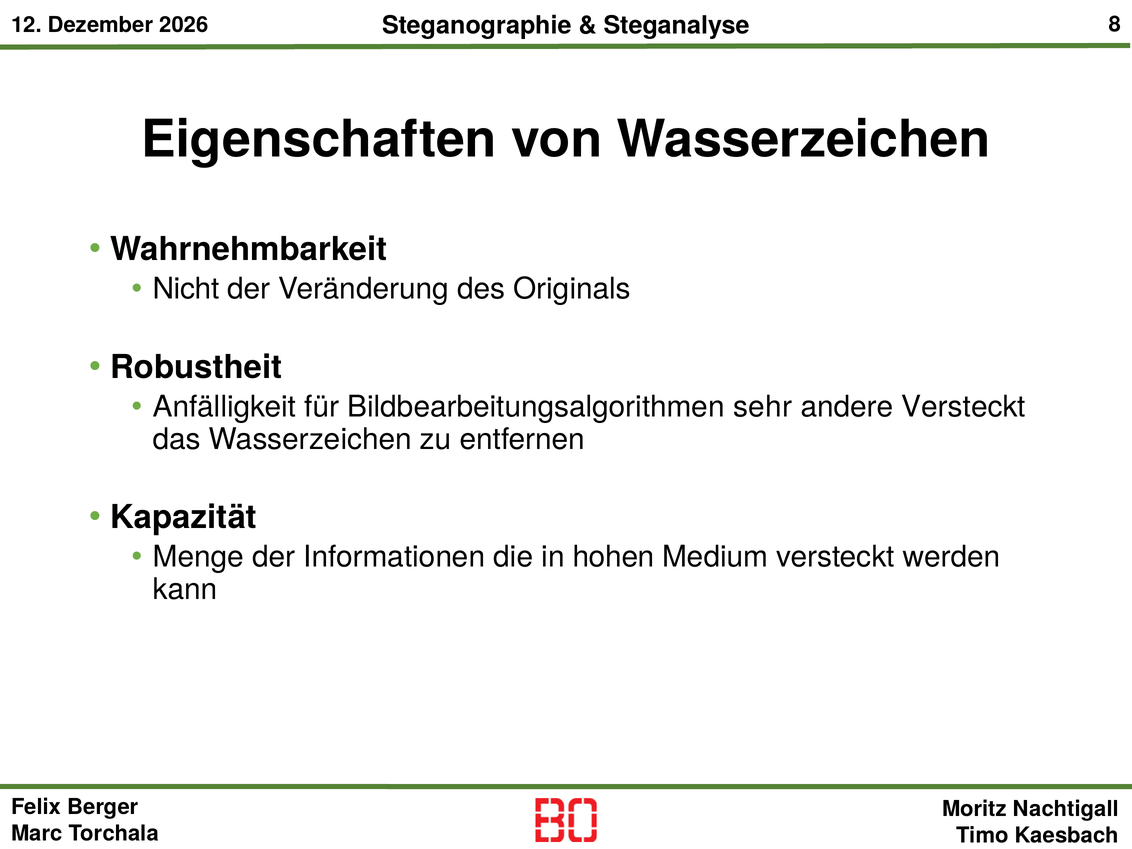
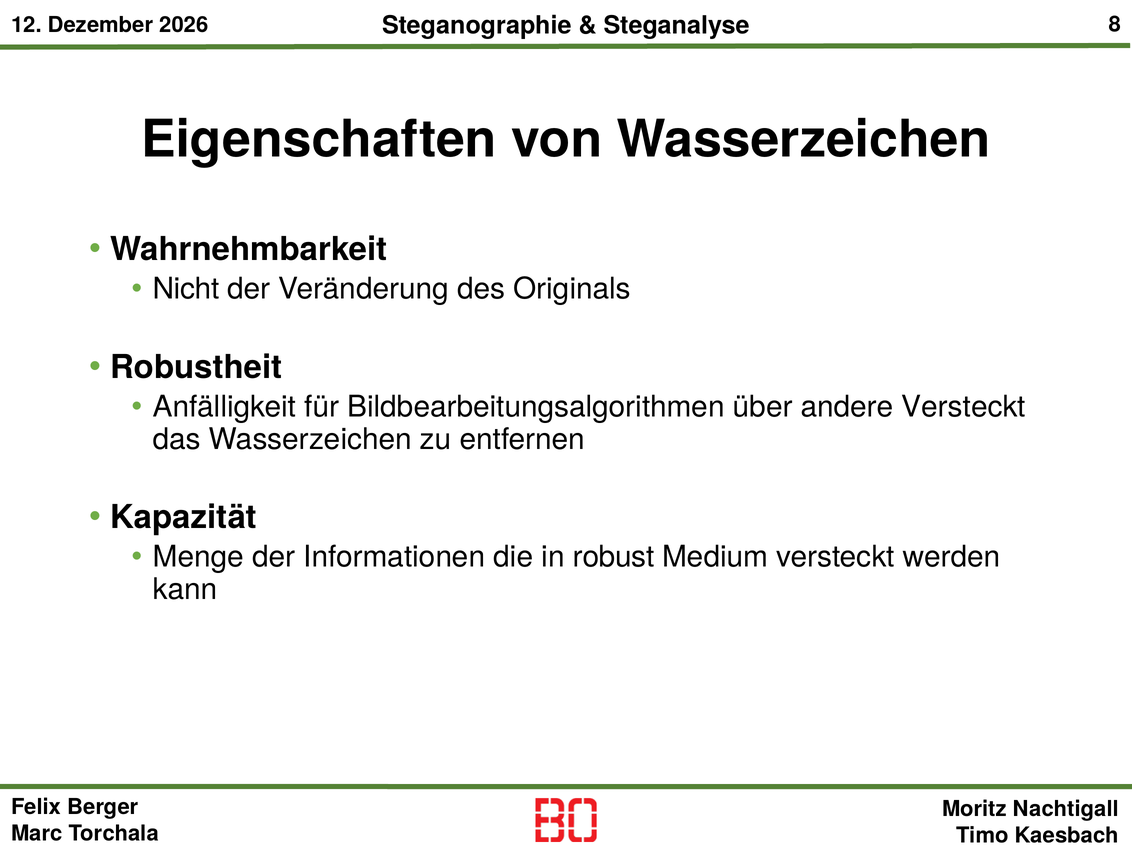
sehr: sehr -> über
hohen: hohen -> robust
